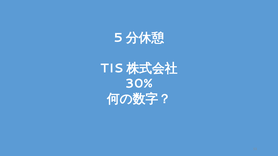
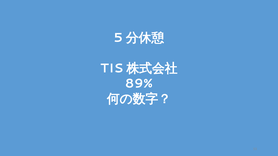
30%: 30% -> 89%
